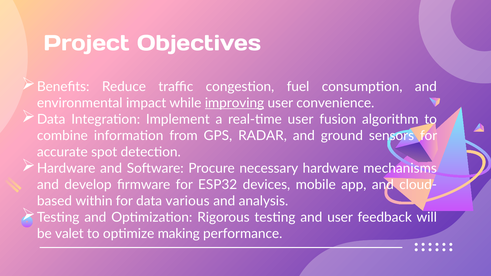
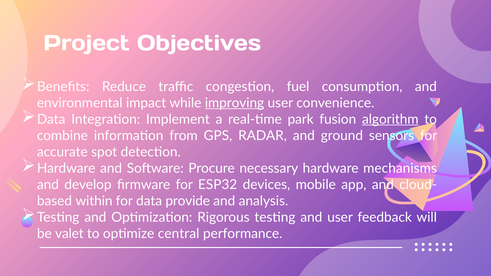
real-time user: user -> park
algorithm underline: none -> present
various: various -> provide
making: making -> central
